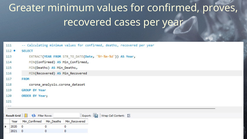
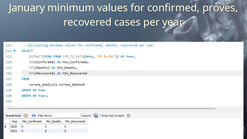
Greater: Greater -> January
